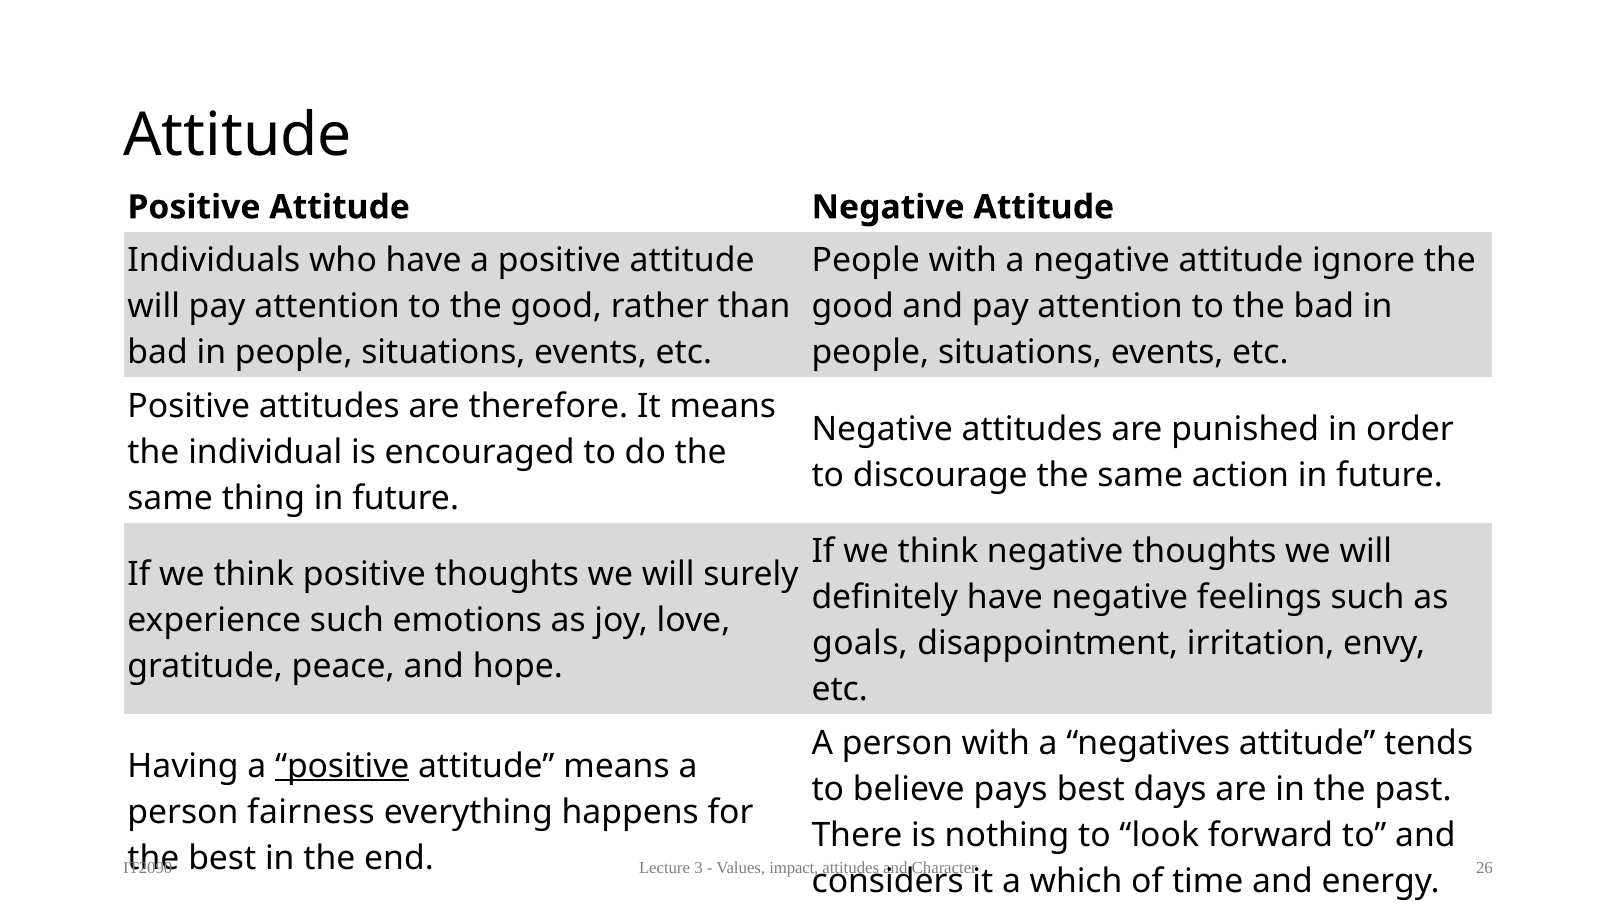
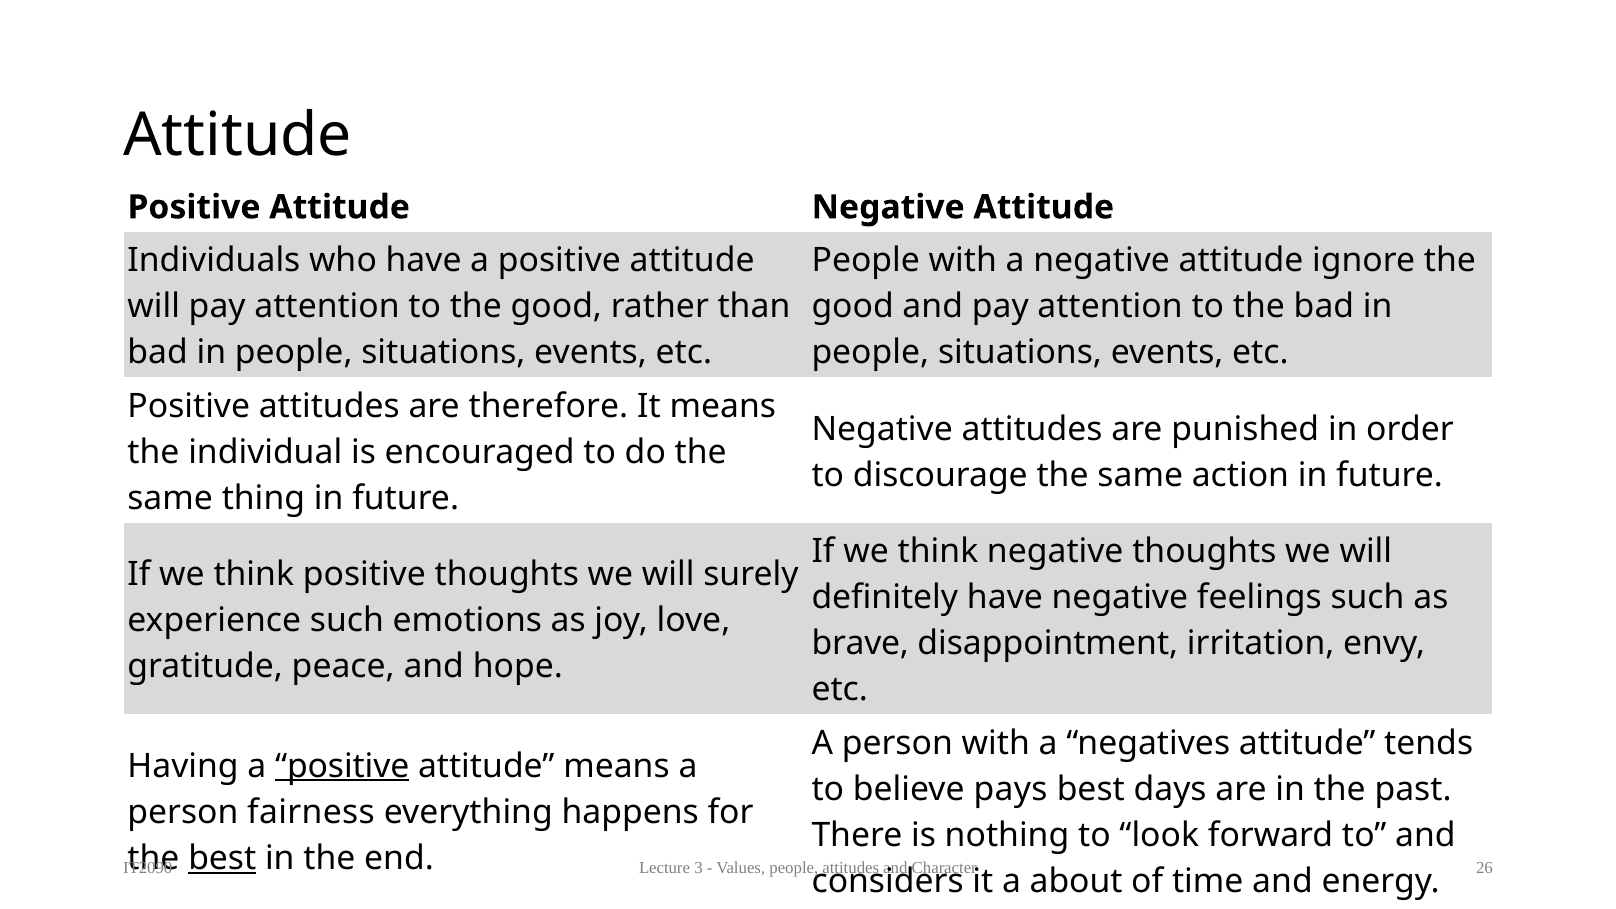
goals: goals -> brave
best at (222, 858) underline: none -> present
Values impact: impact -> people
which: which -> about
